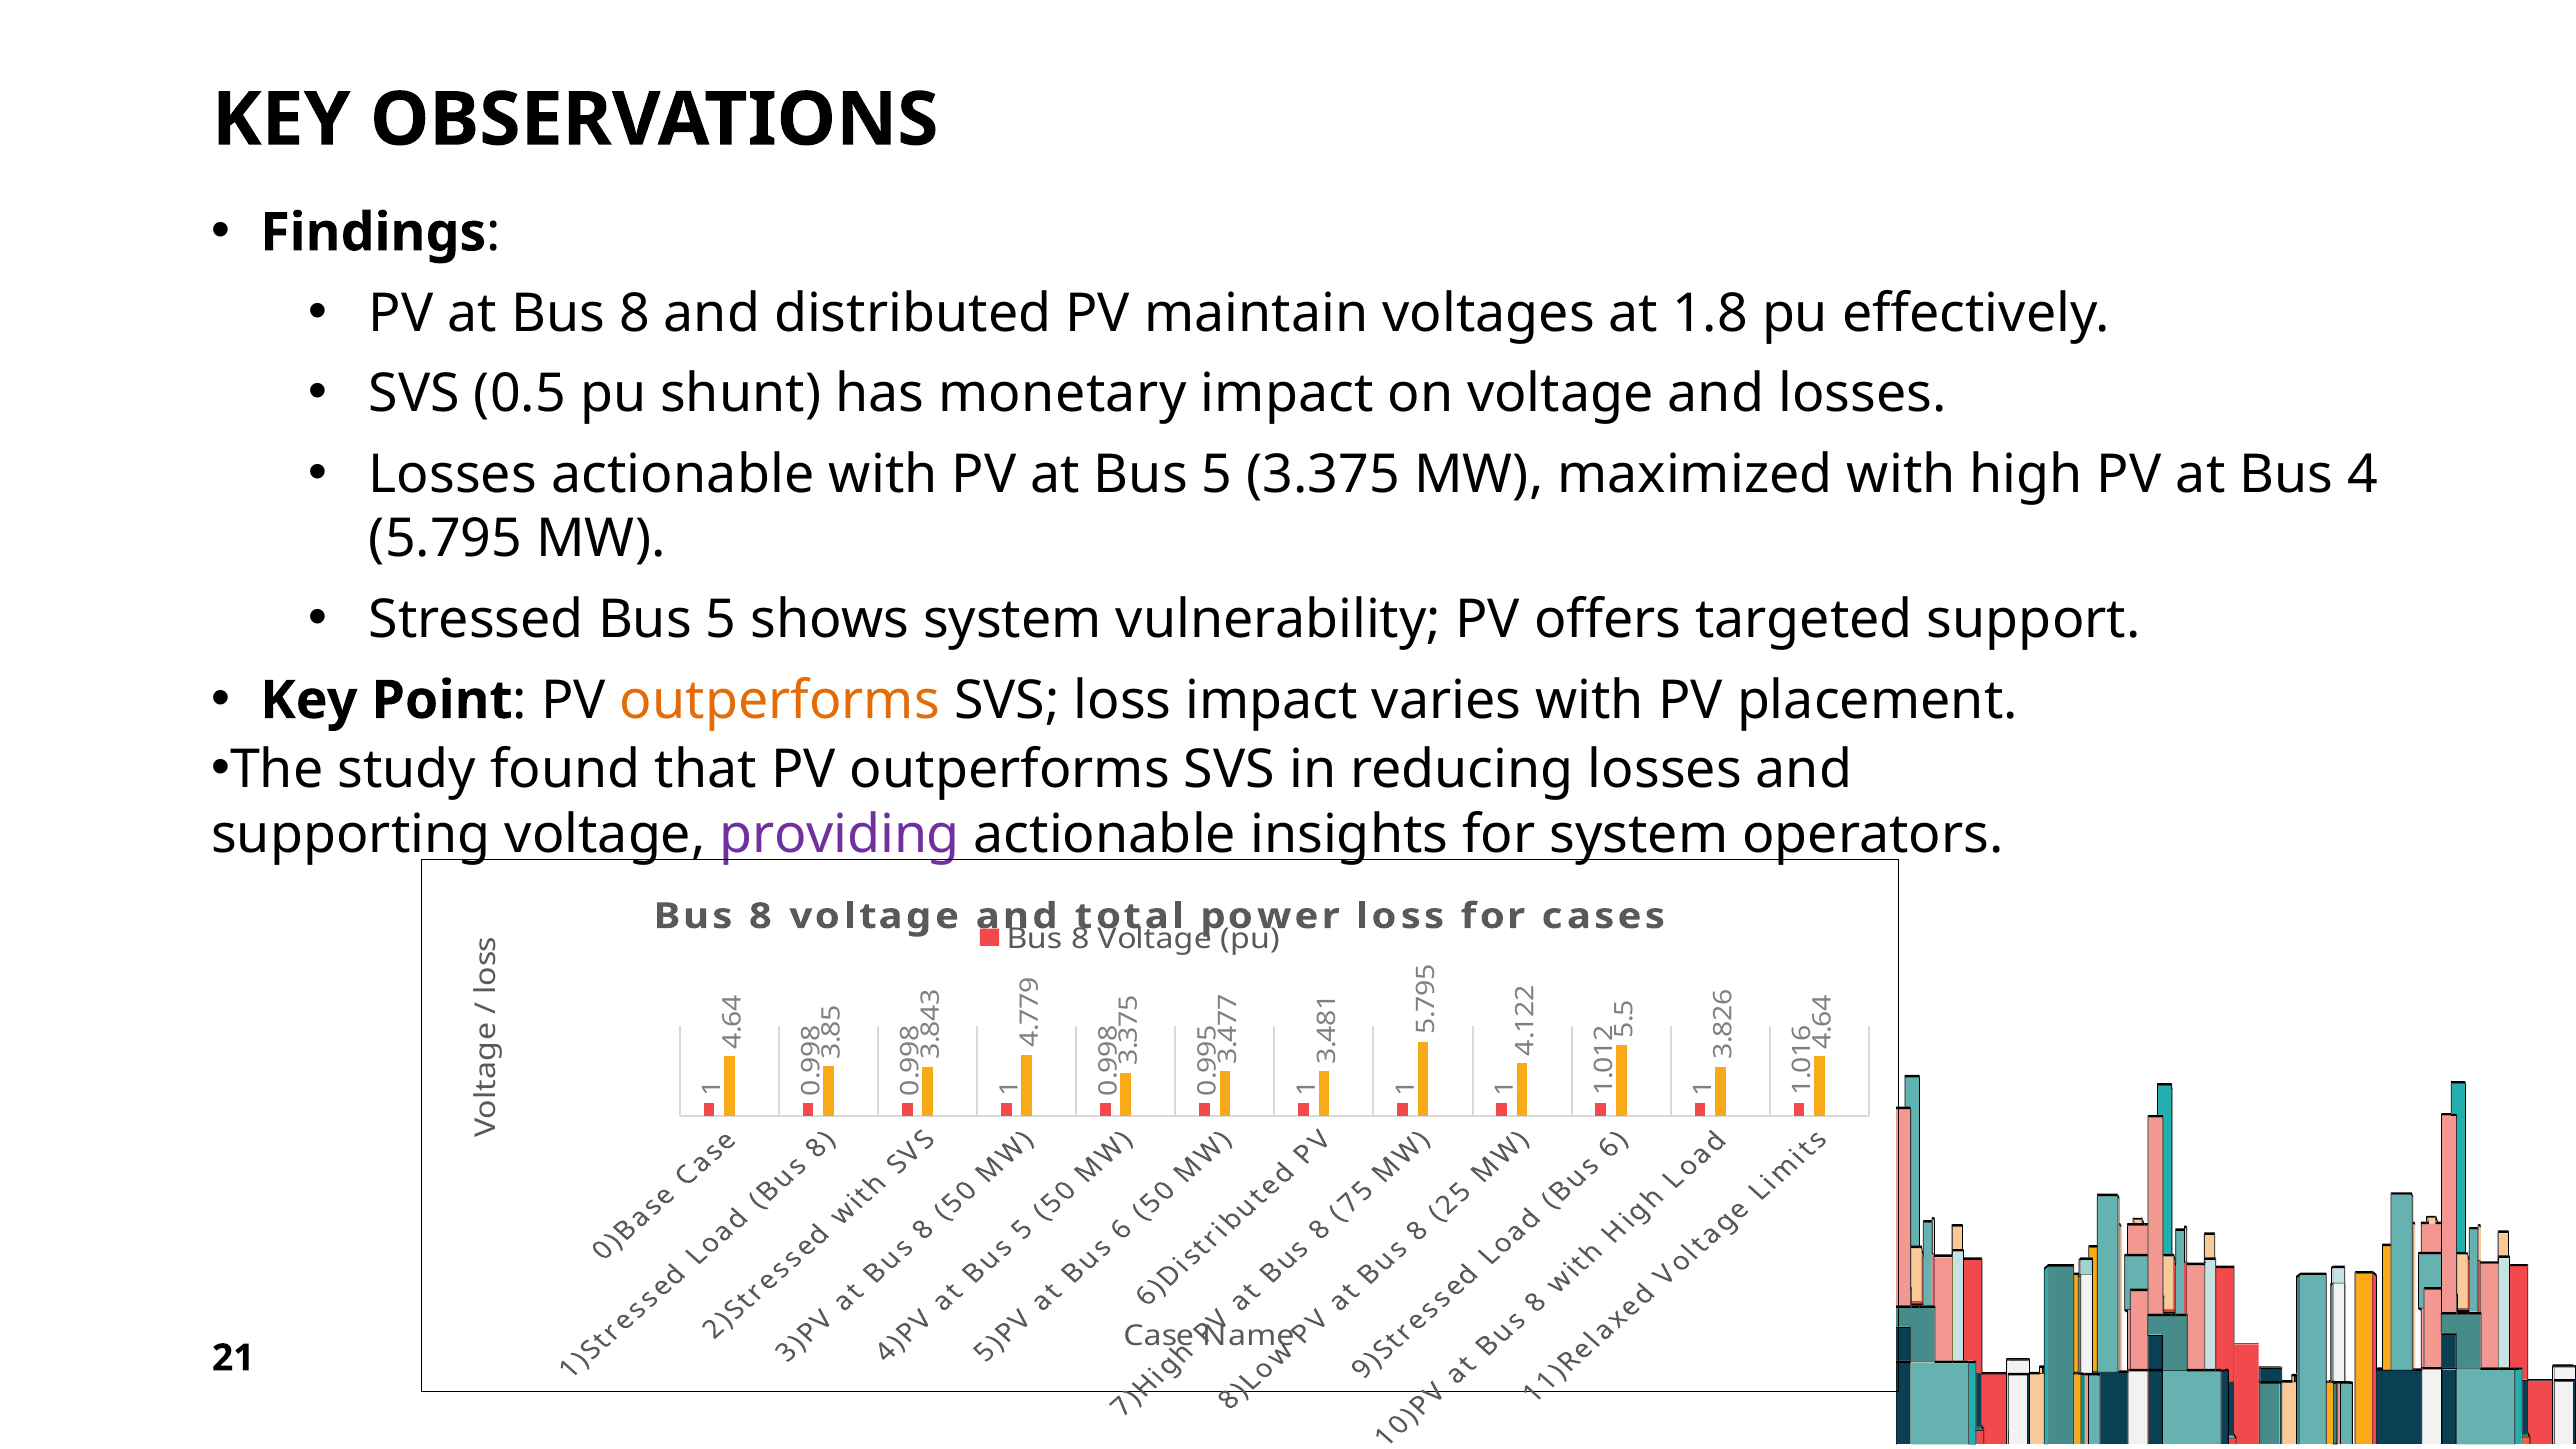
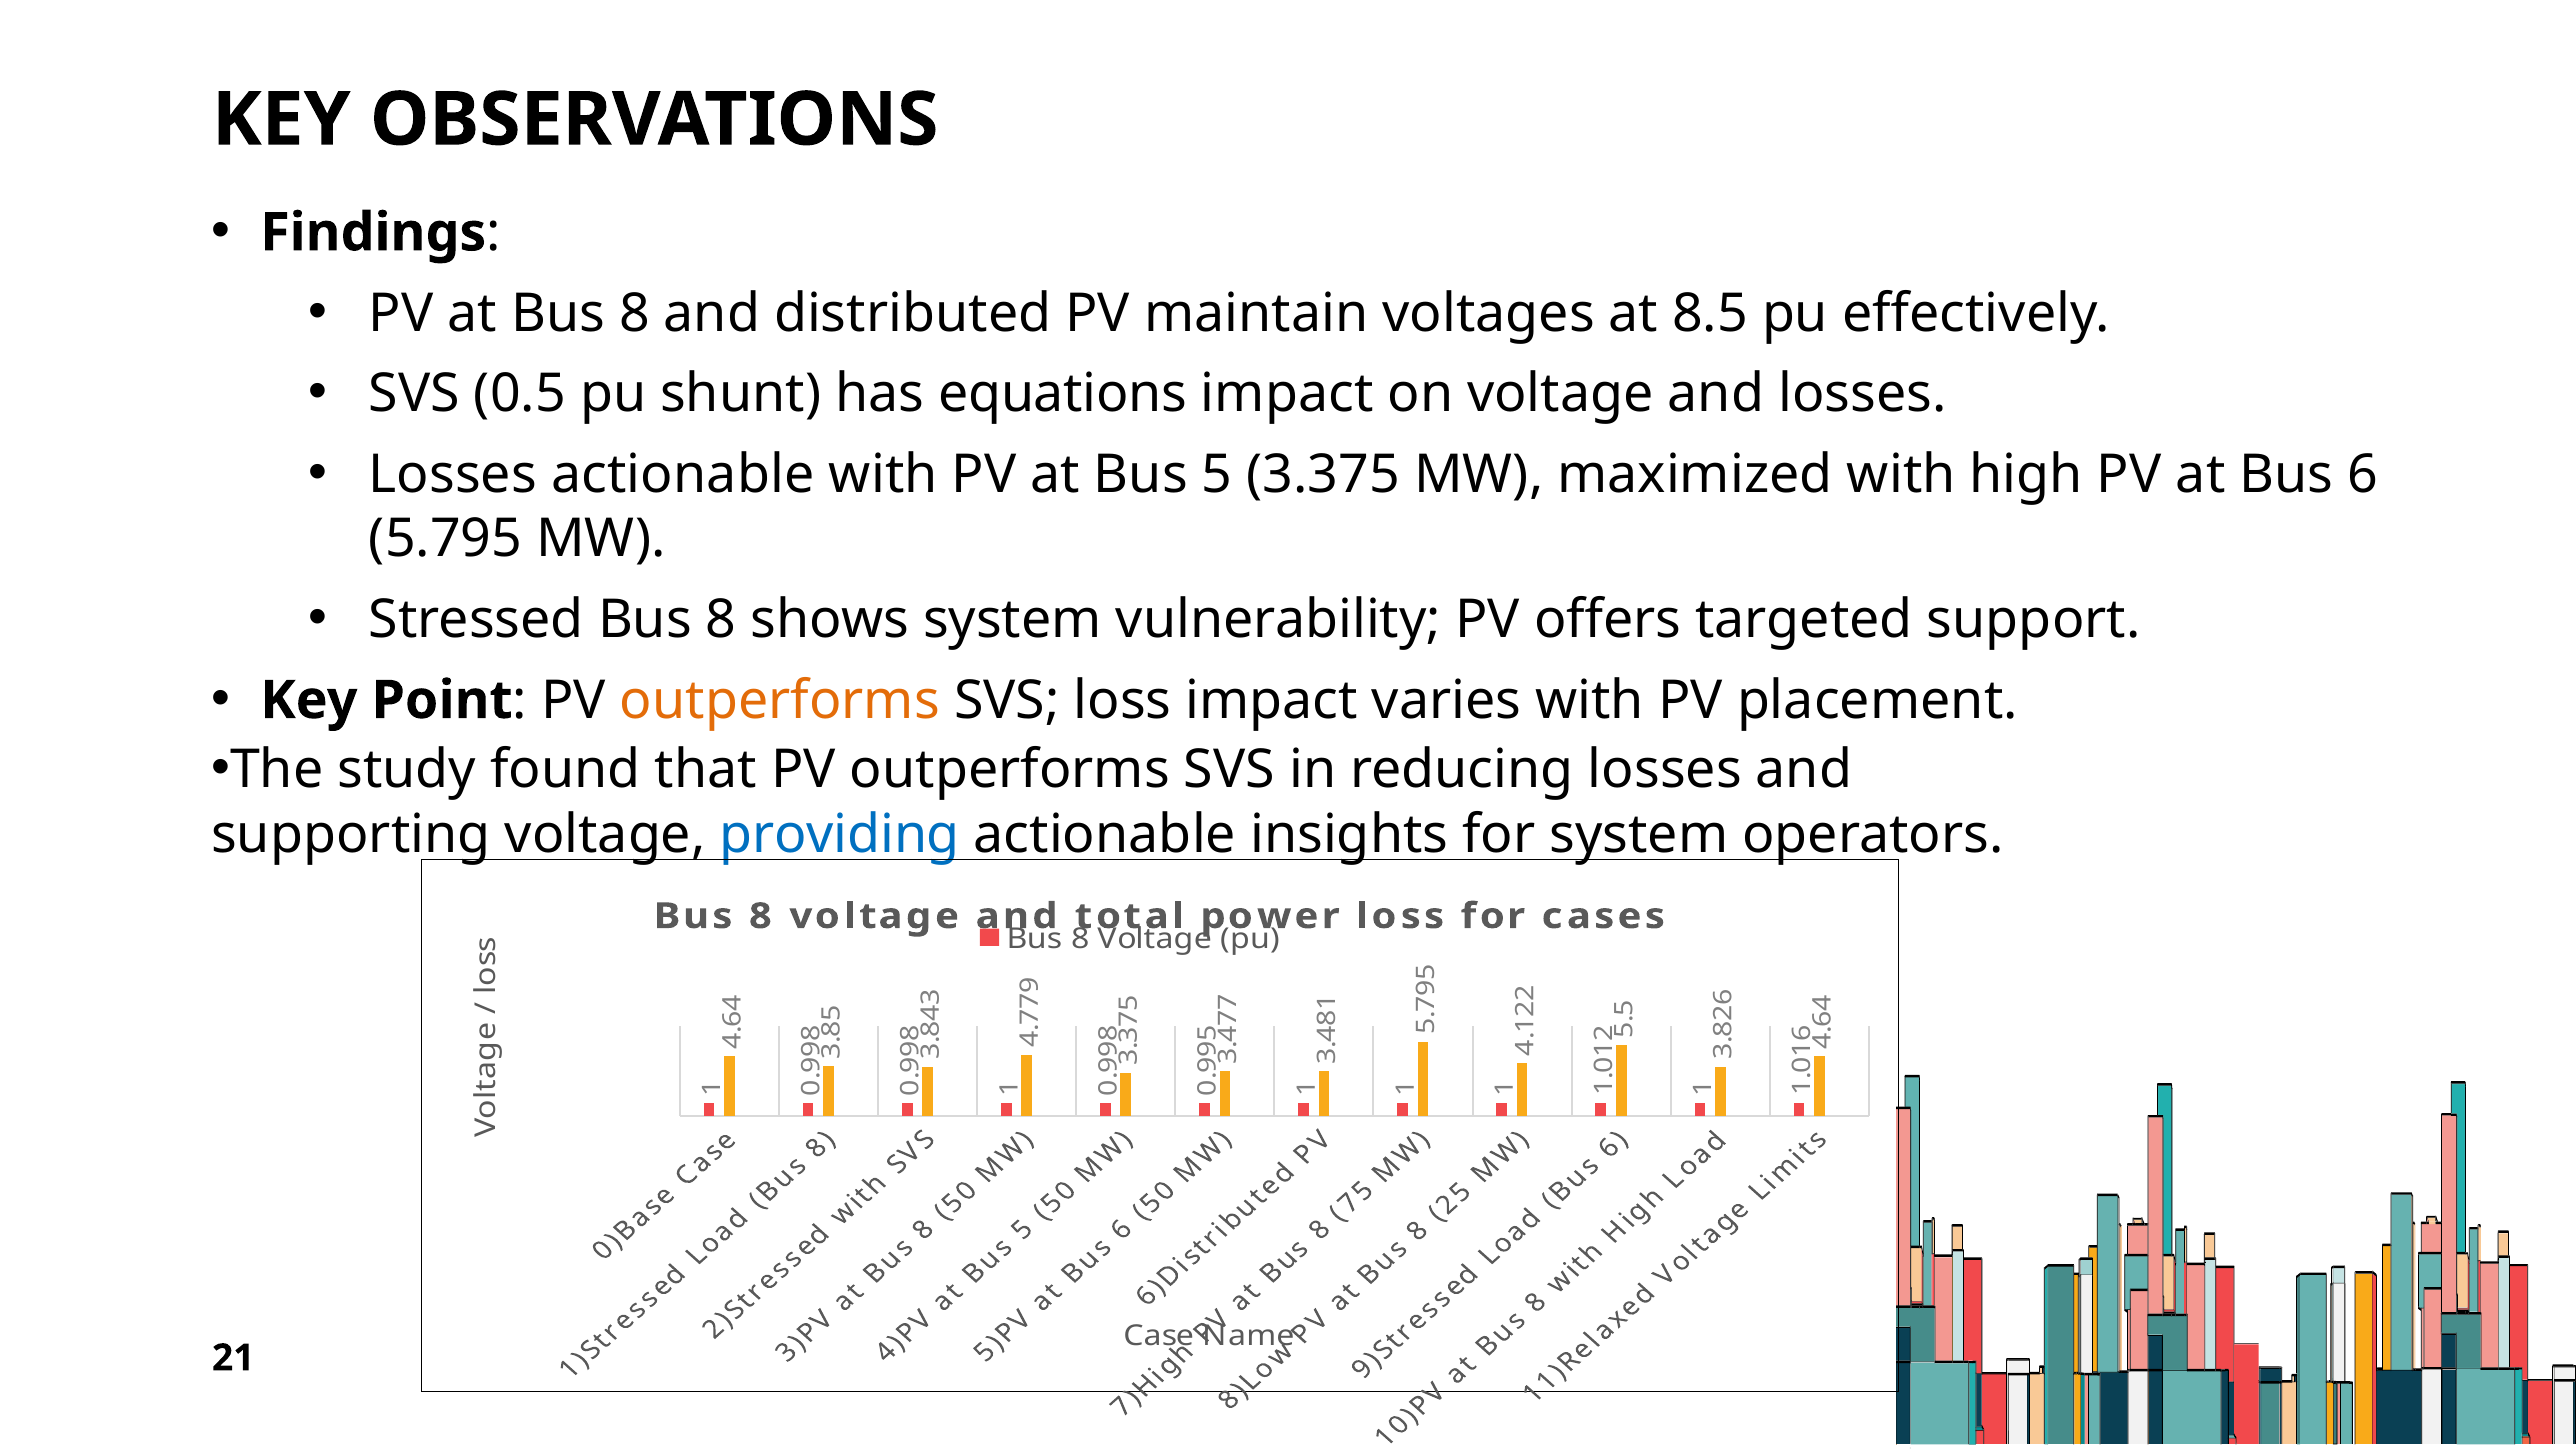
1.8: 1.8 -> 8.5
monetary: monetary -> equations
Bus 4: 4 -> 6
Stressed Bus 5: 5 -> 8
providing colour: purple -> blue
